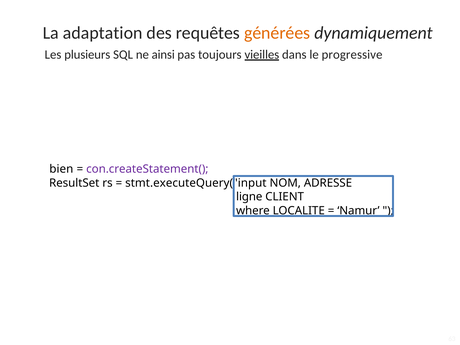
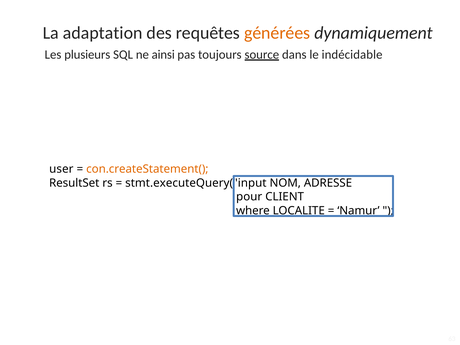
vieilles: vieilles -> source
progressive: progressive -> indécidable
bien: bien -> user
con.createStatement( colour: purple -> orange
ligne: ligne -> pour
